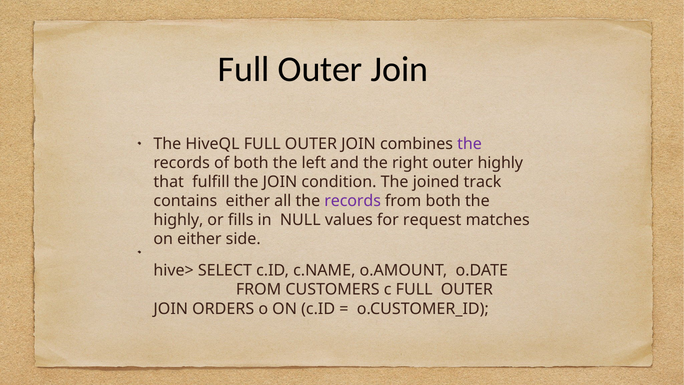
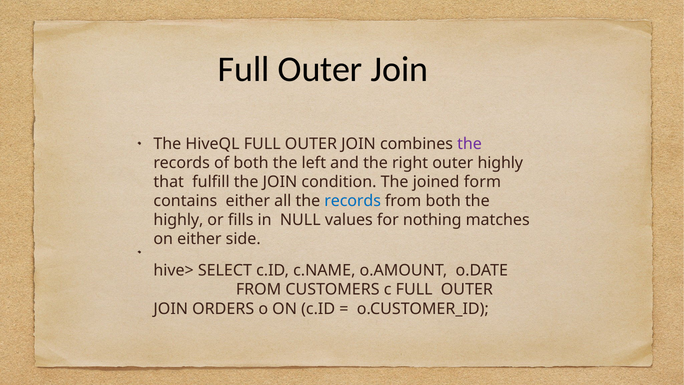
track: track -> form
records at (353, 201) colour: purple -> blue
request: request -> nothing
